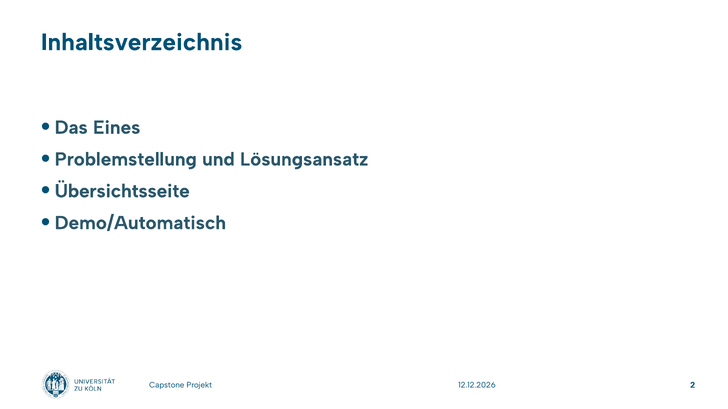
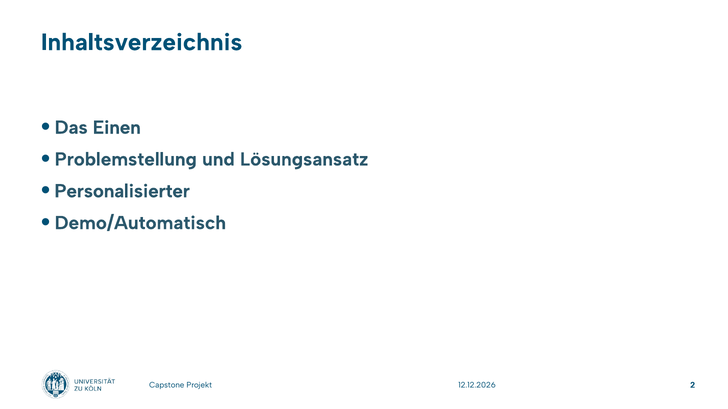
Eines: Eines -> Einen
Übersichtsseite: Übersichtsseite -> Personalisierter
